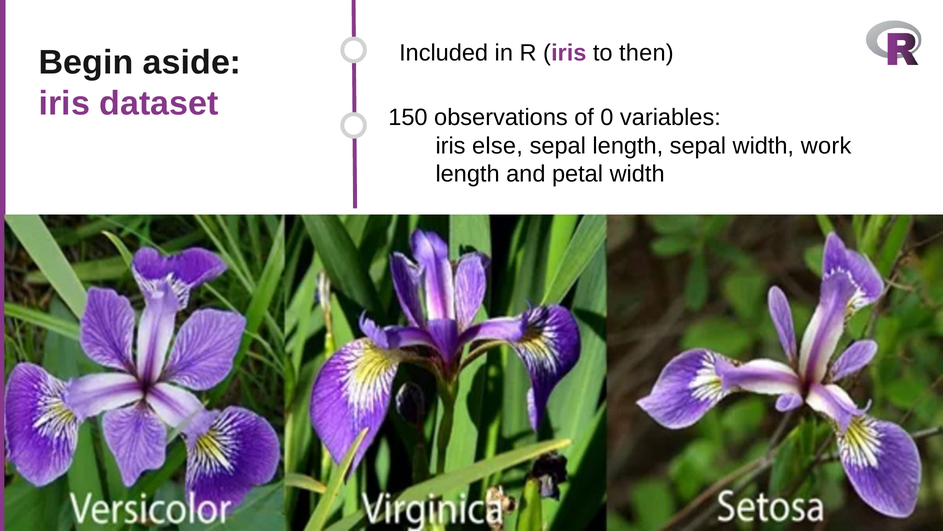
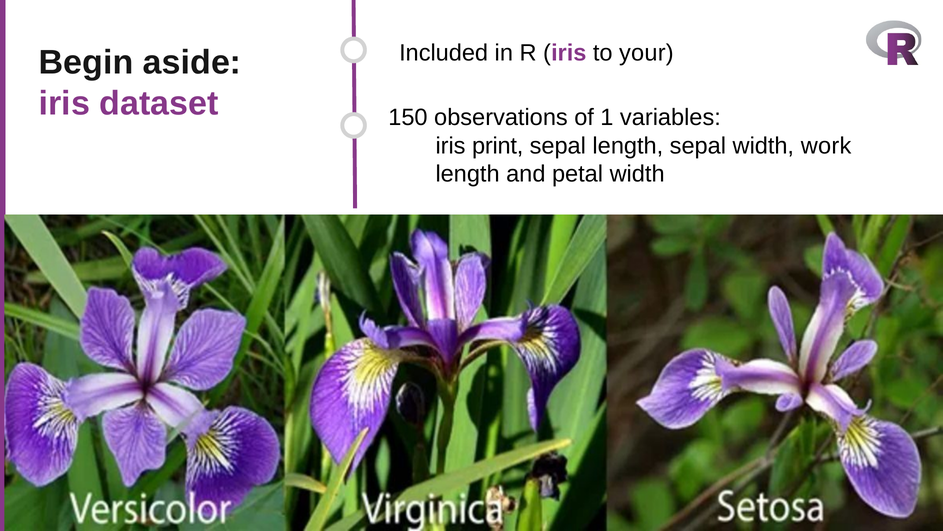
then: then -> your
0: 0 -> 1
else: else -> print
